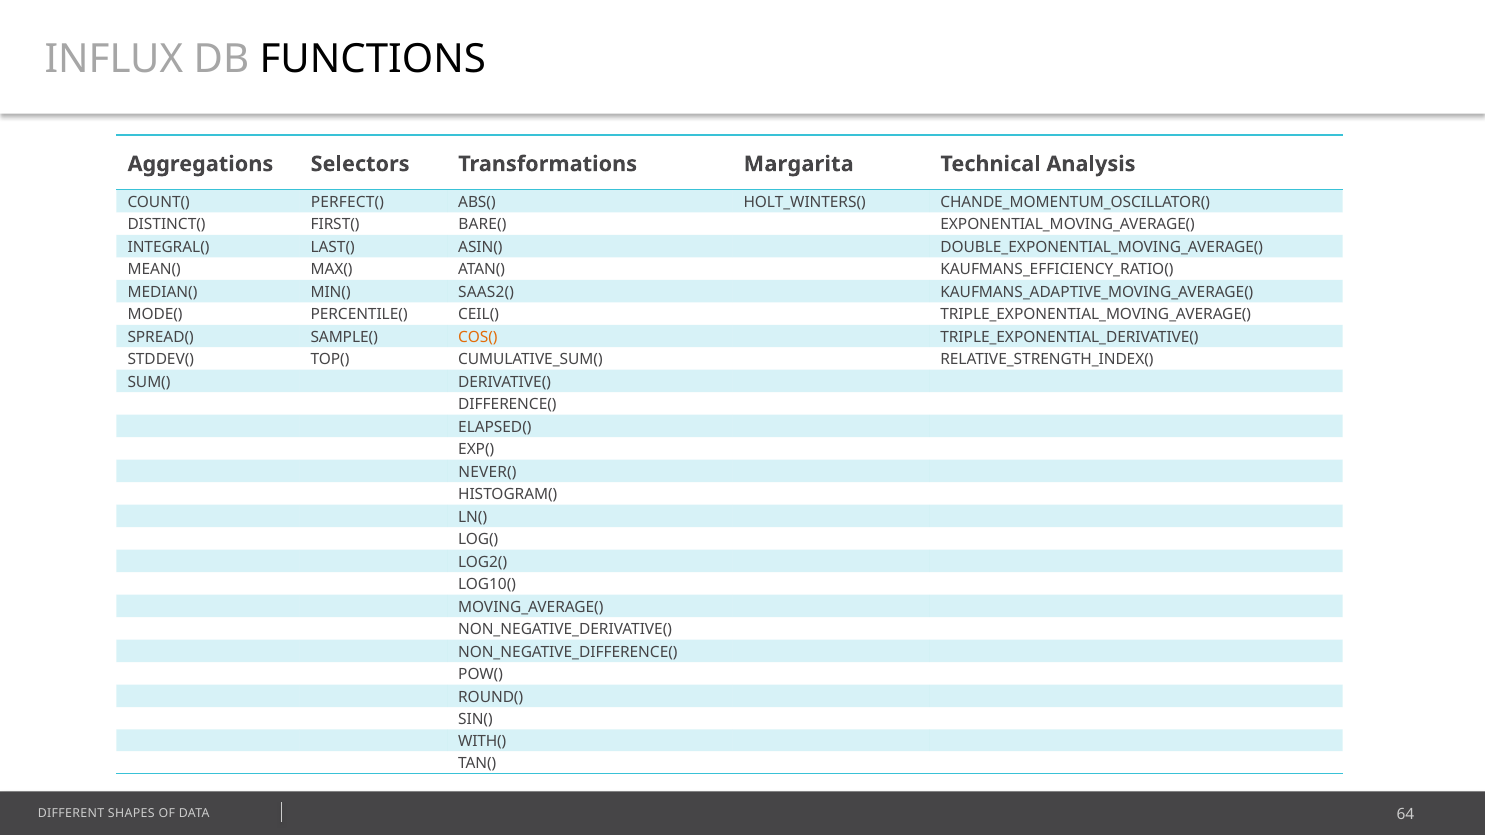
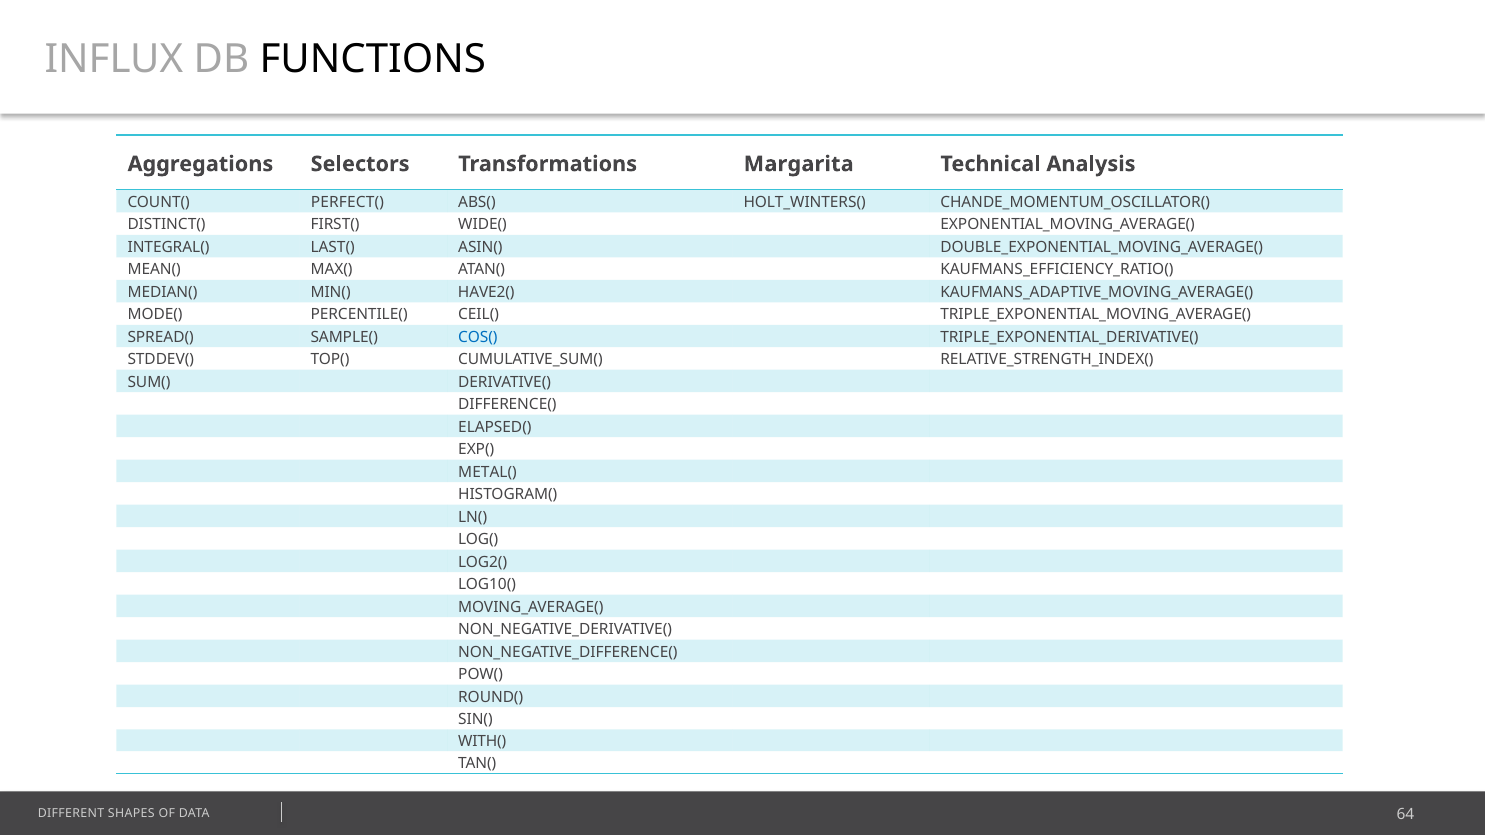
BARE(: BARE( -> WIDE(
SAAS2(: SAAS2( -> HAVE2(
COS( colour: orange -> blue
NEVER(: NEVER( -> METAL(
